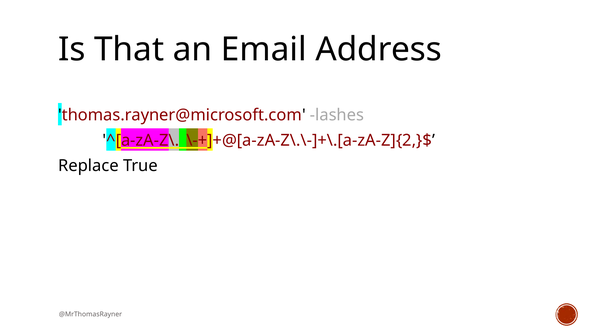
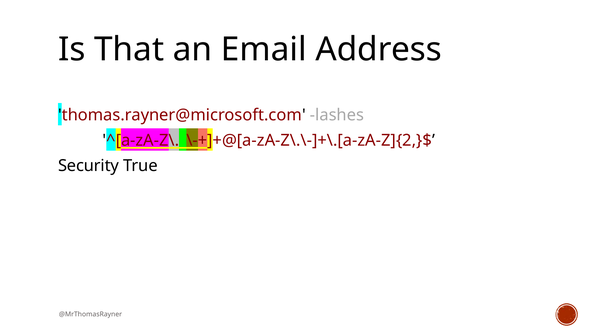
Replace: Replace -> Security
